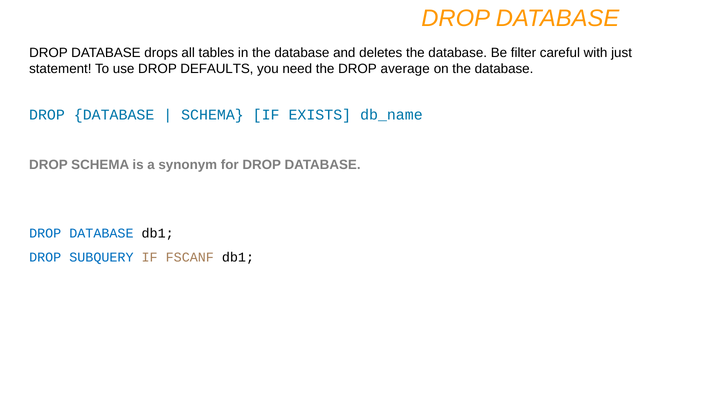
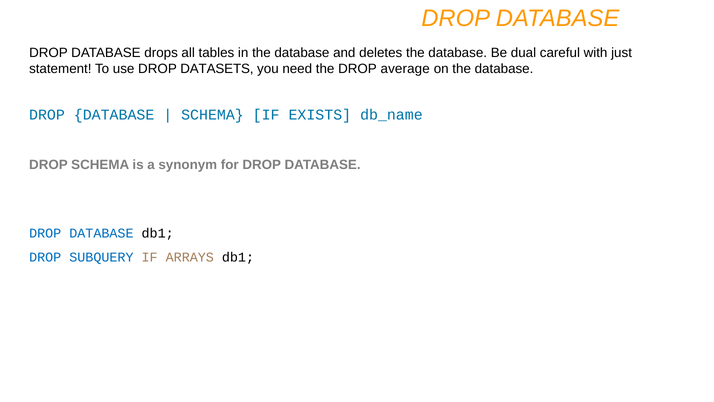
filter: filter -> dual
DEFAULTS: DEFAULTS -> DATASETS
FSCANF: FSCANF -> ARRAYS
